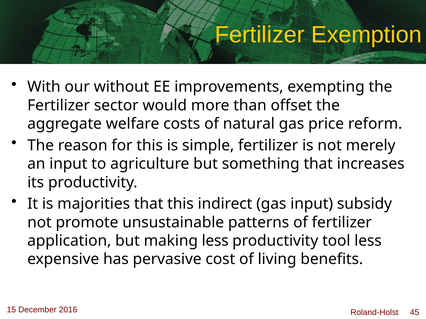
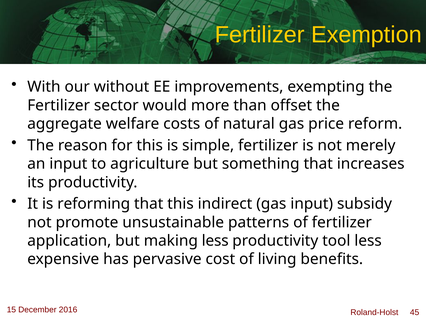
majorities: majorities -> reforming
